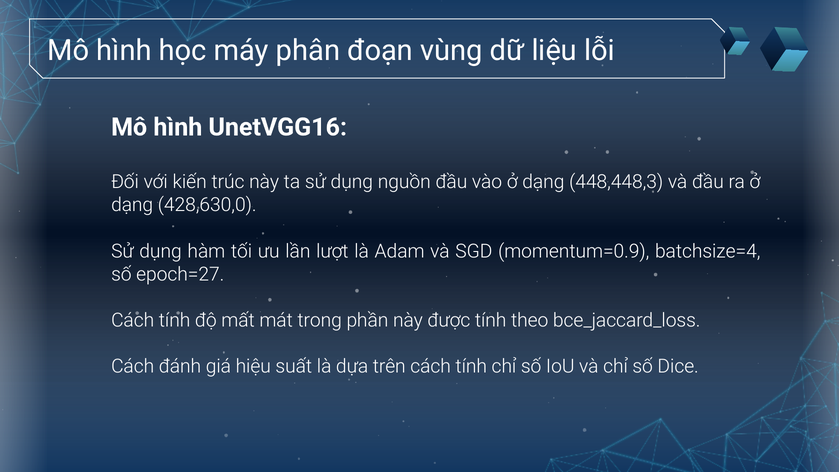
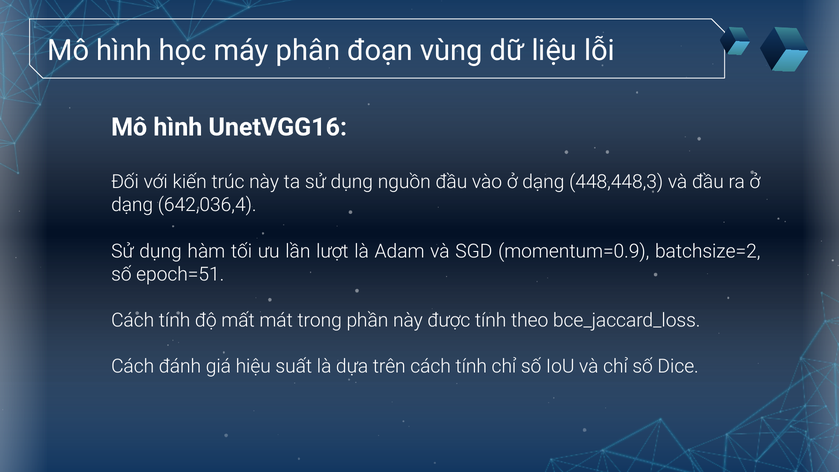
428,630,0: 428,630,0 -> 642,036,4
batchsize=4: batchsize=4 -> batchsize=2
epoch=27: epoch=27 -> epoch=51
